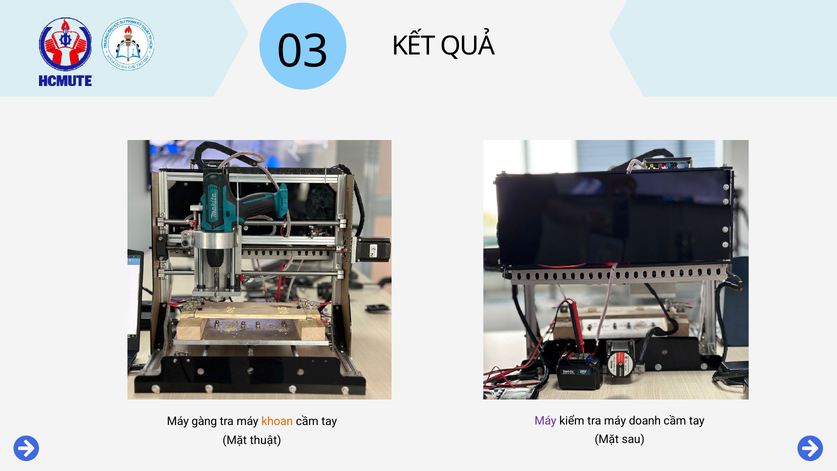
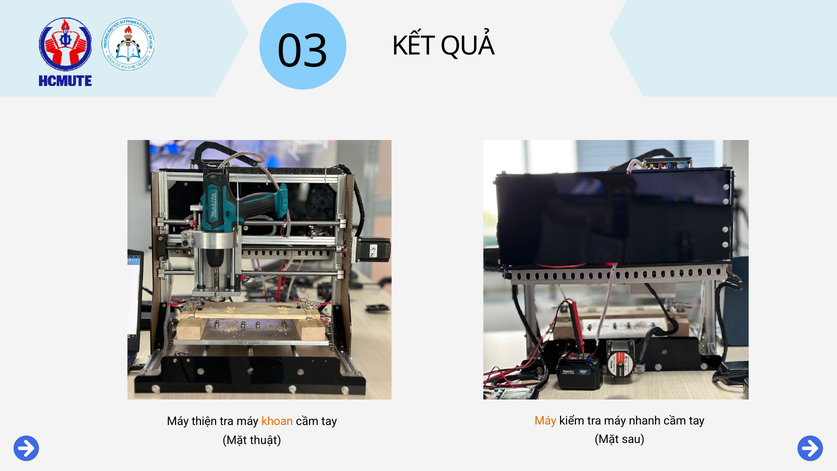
Máy at (546, 421) colour: purple -> orange
doanh: doanh -> nhanh
gàng: gàng -> thiện
